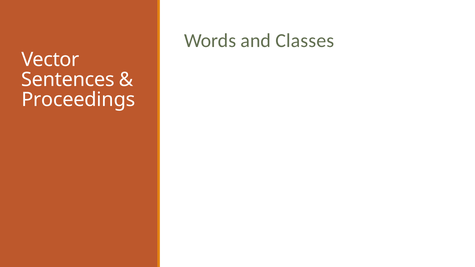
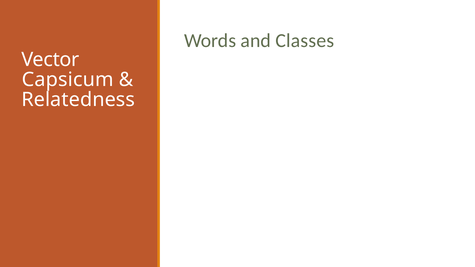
Sentences: Sentences -> Capsicum
Proceedings: Proceedings -> Relatedness
